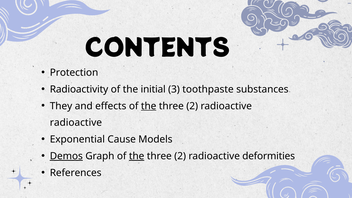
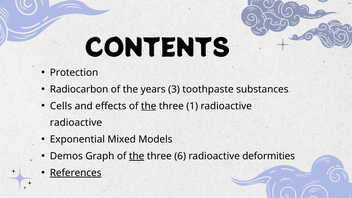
Radioactivity: Radioactivity -> Radiocarbon
initial: initial -> years
They: They -> Cells
2 at (192, 106): 2 -> 1
Cause: Cause -> Mixed
Demos underline: present -> none
2 at (180, 156): 2 -> 6
References underline: none -> present
